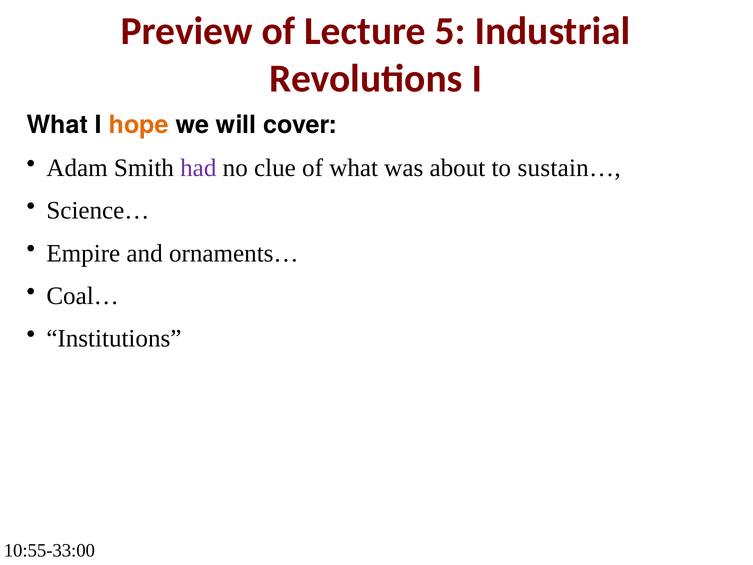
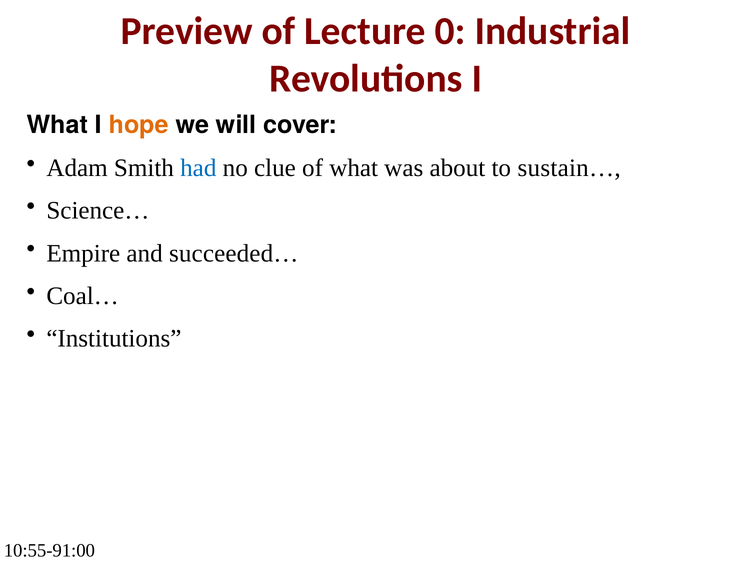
5: 5 -> 0
had colour: purple -> blue
ornaments…: ornaments… -> succeeded…
10:55-33:00: 10:55-33:00 -> 10:55-91:00
